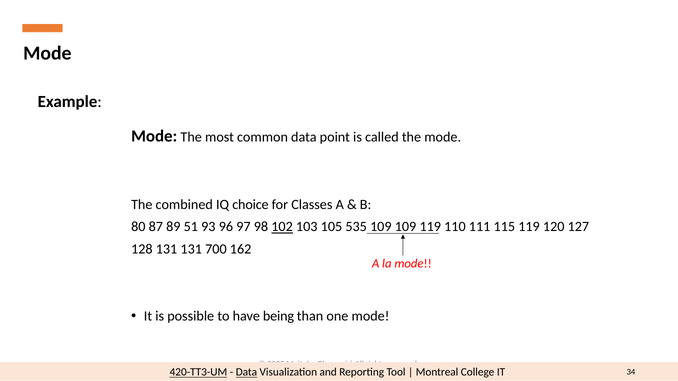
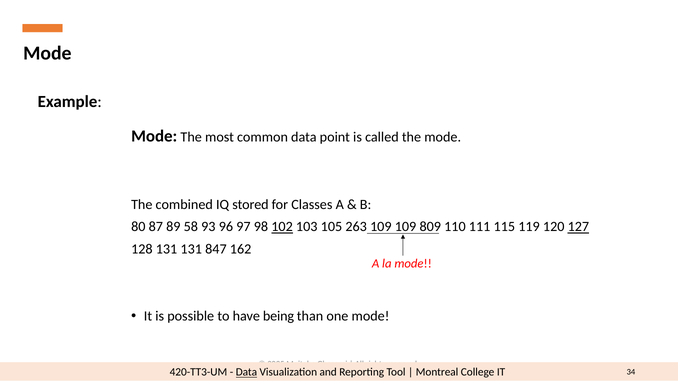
choice: choice -> stored
51: 51 -> 58
535: 535 -> 263
109 119: 119 -> 809
127 underline: none -> present
700: 700 -> 847
420-TT3-UM underline: present -> none
